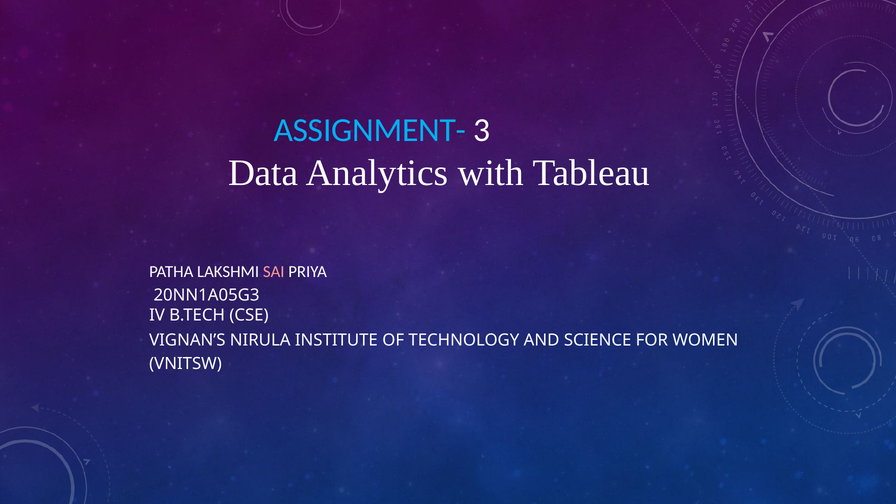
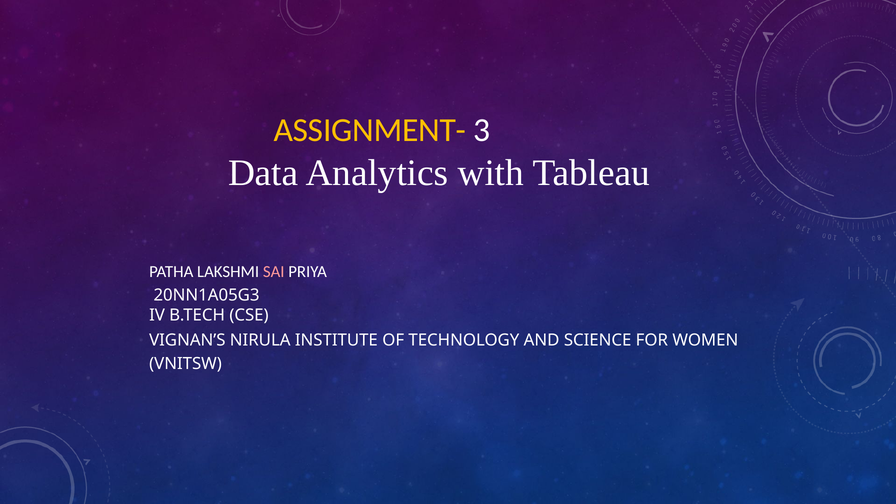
ASSIGNMENT- colour: light blue -> yellow
